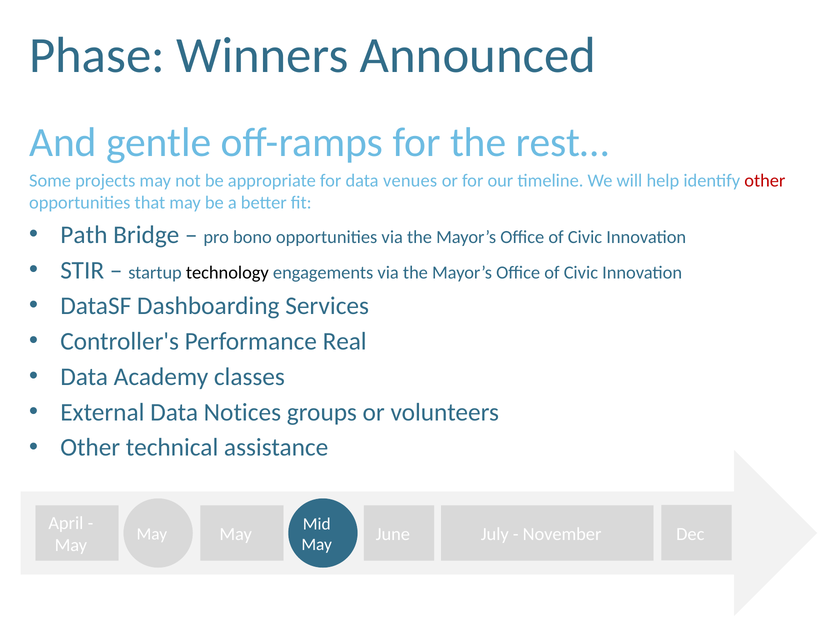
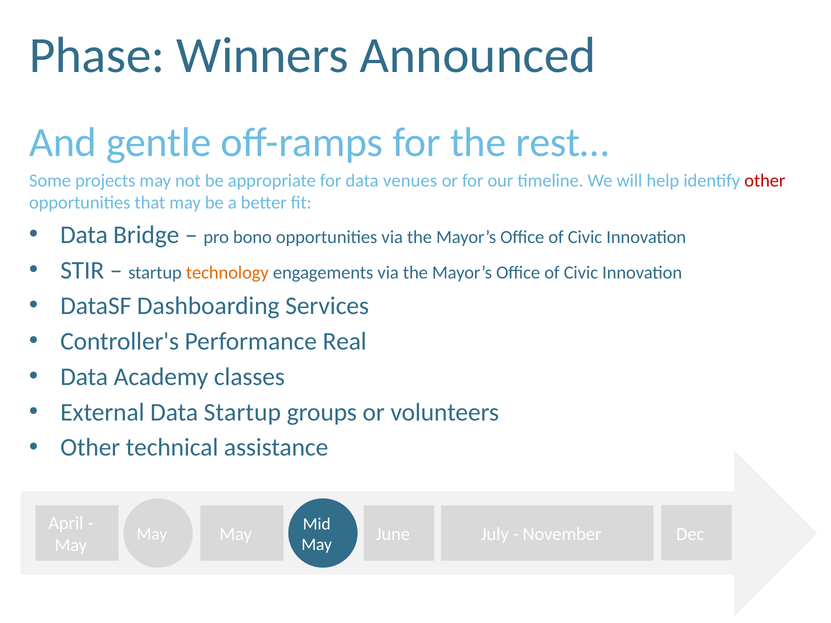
Path at (84, 235): Path -> Data
technology colour: black -> orange
Data Notices: Notices -> Startup
